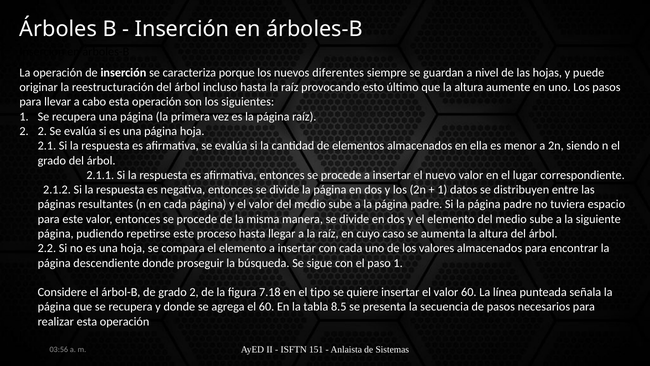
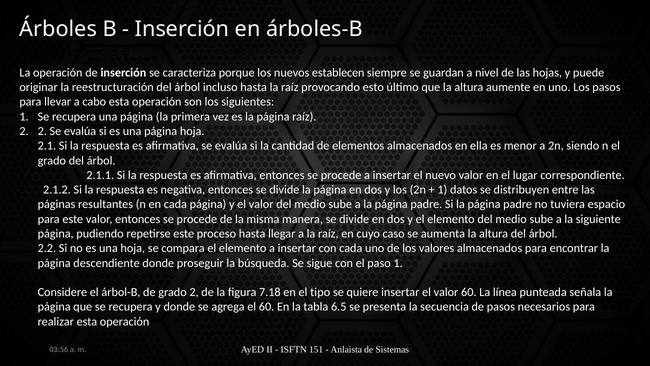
diferentes: diferentes -> establecen
8.5: 8.5 -> 6.5
